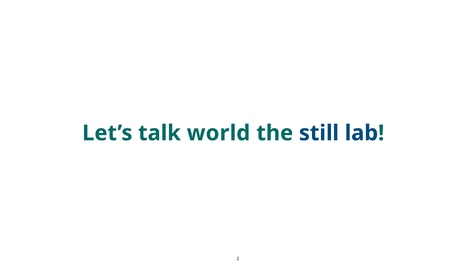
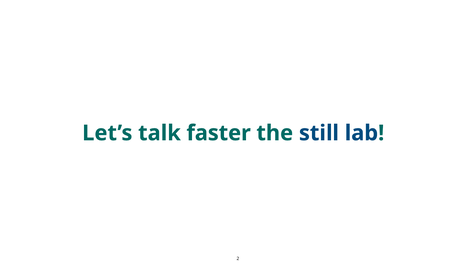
world: world -> faster
